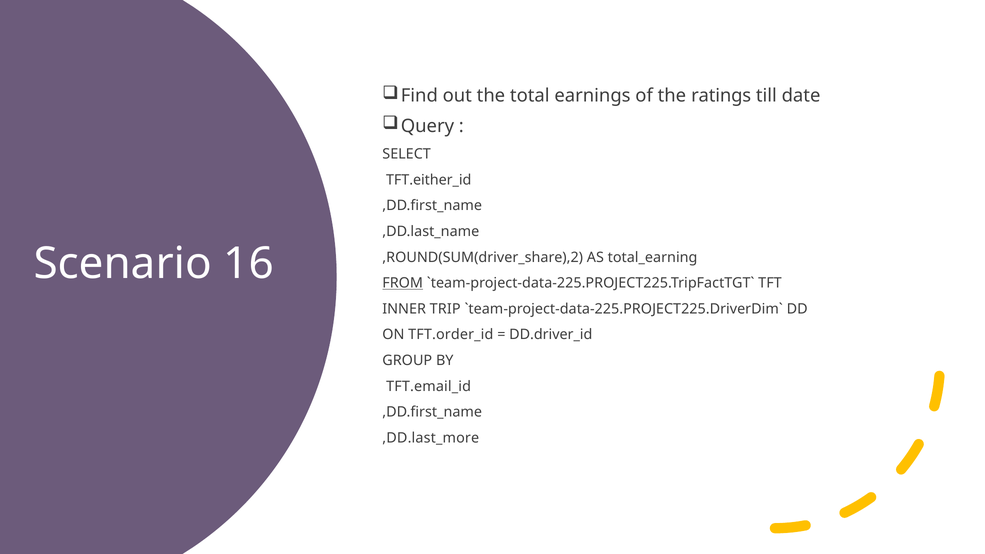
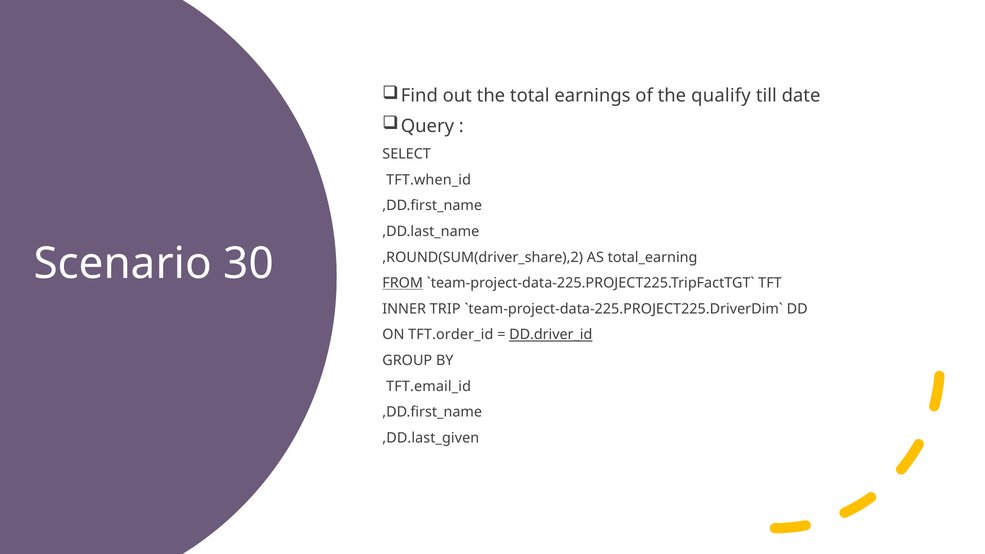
ratings: ratings -> qualify
TFT.either_id: TFT.either_id -> TFT.when_id
16: 16 -> 30
DD.driver_id underline: none -> present
,DD.last_more: ,DD.last_more -> ,DD.last_given
